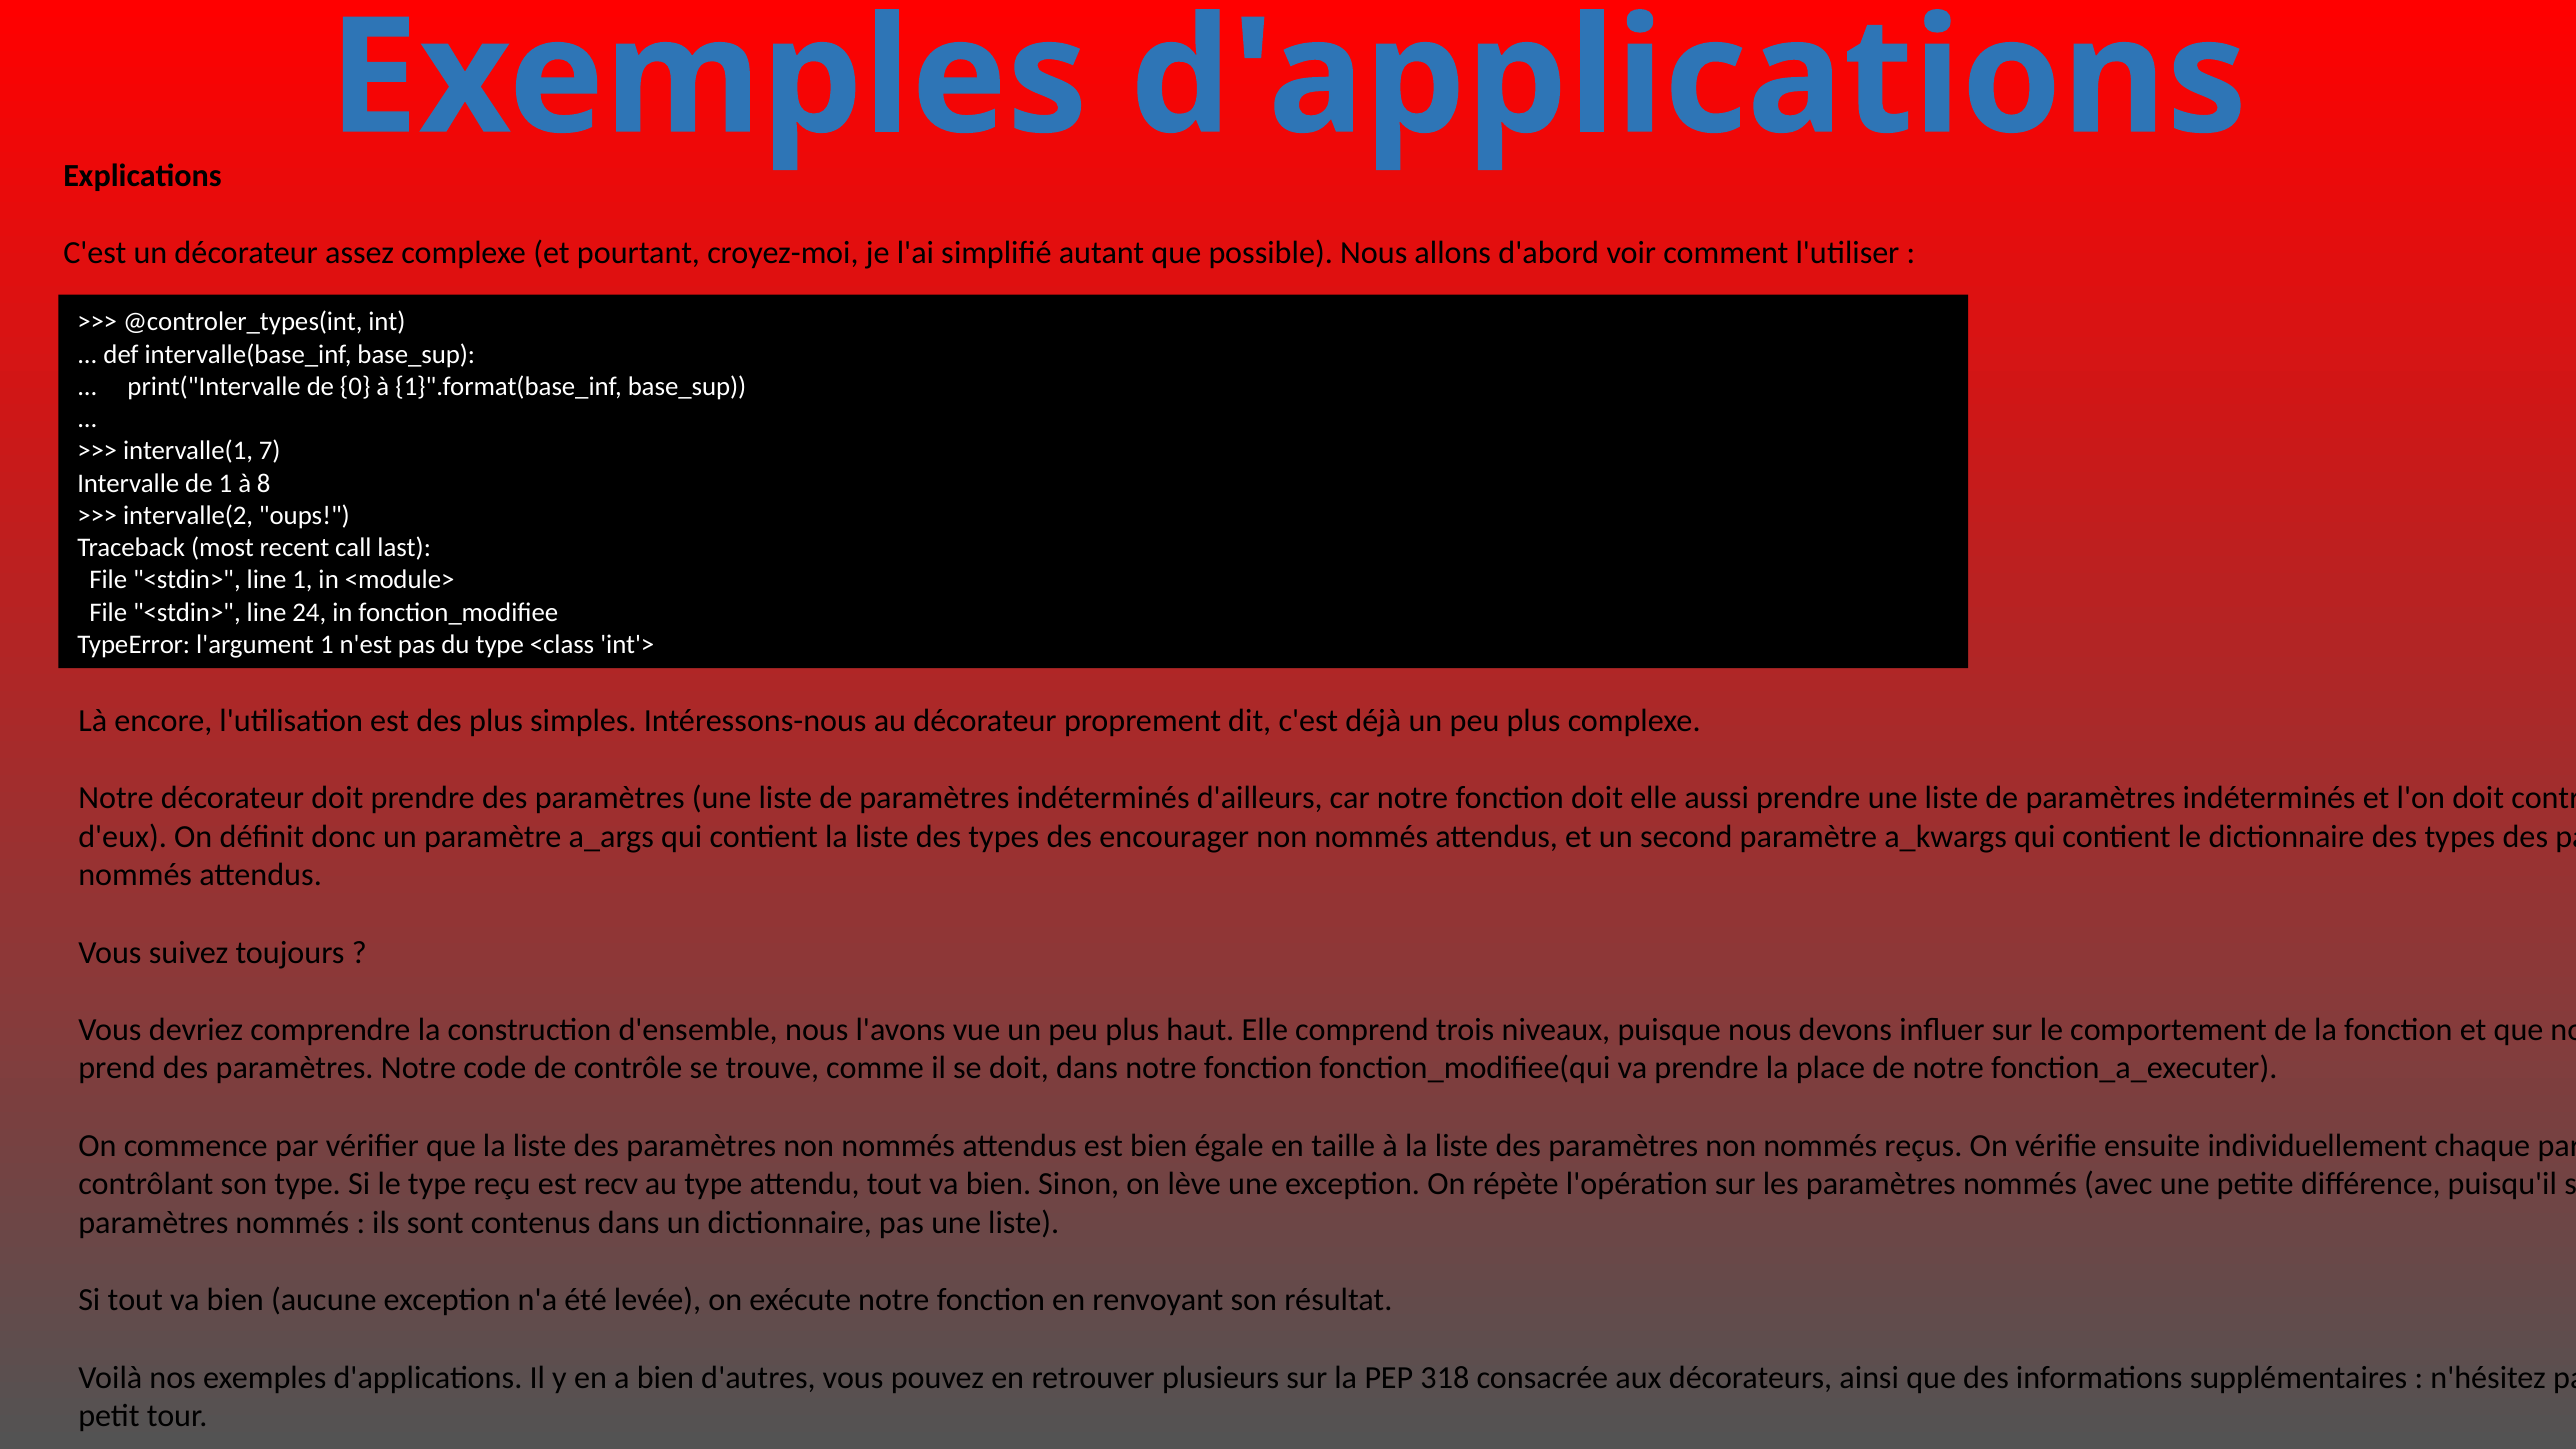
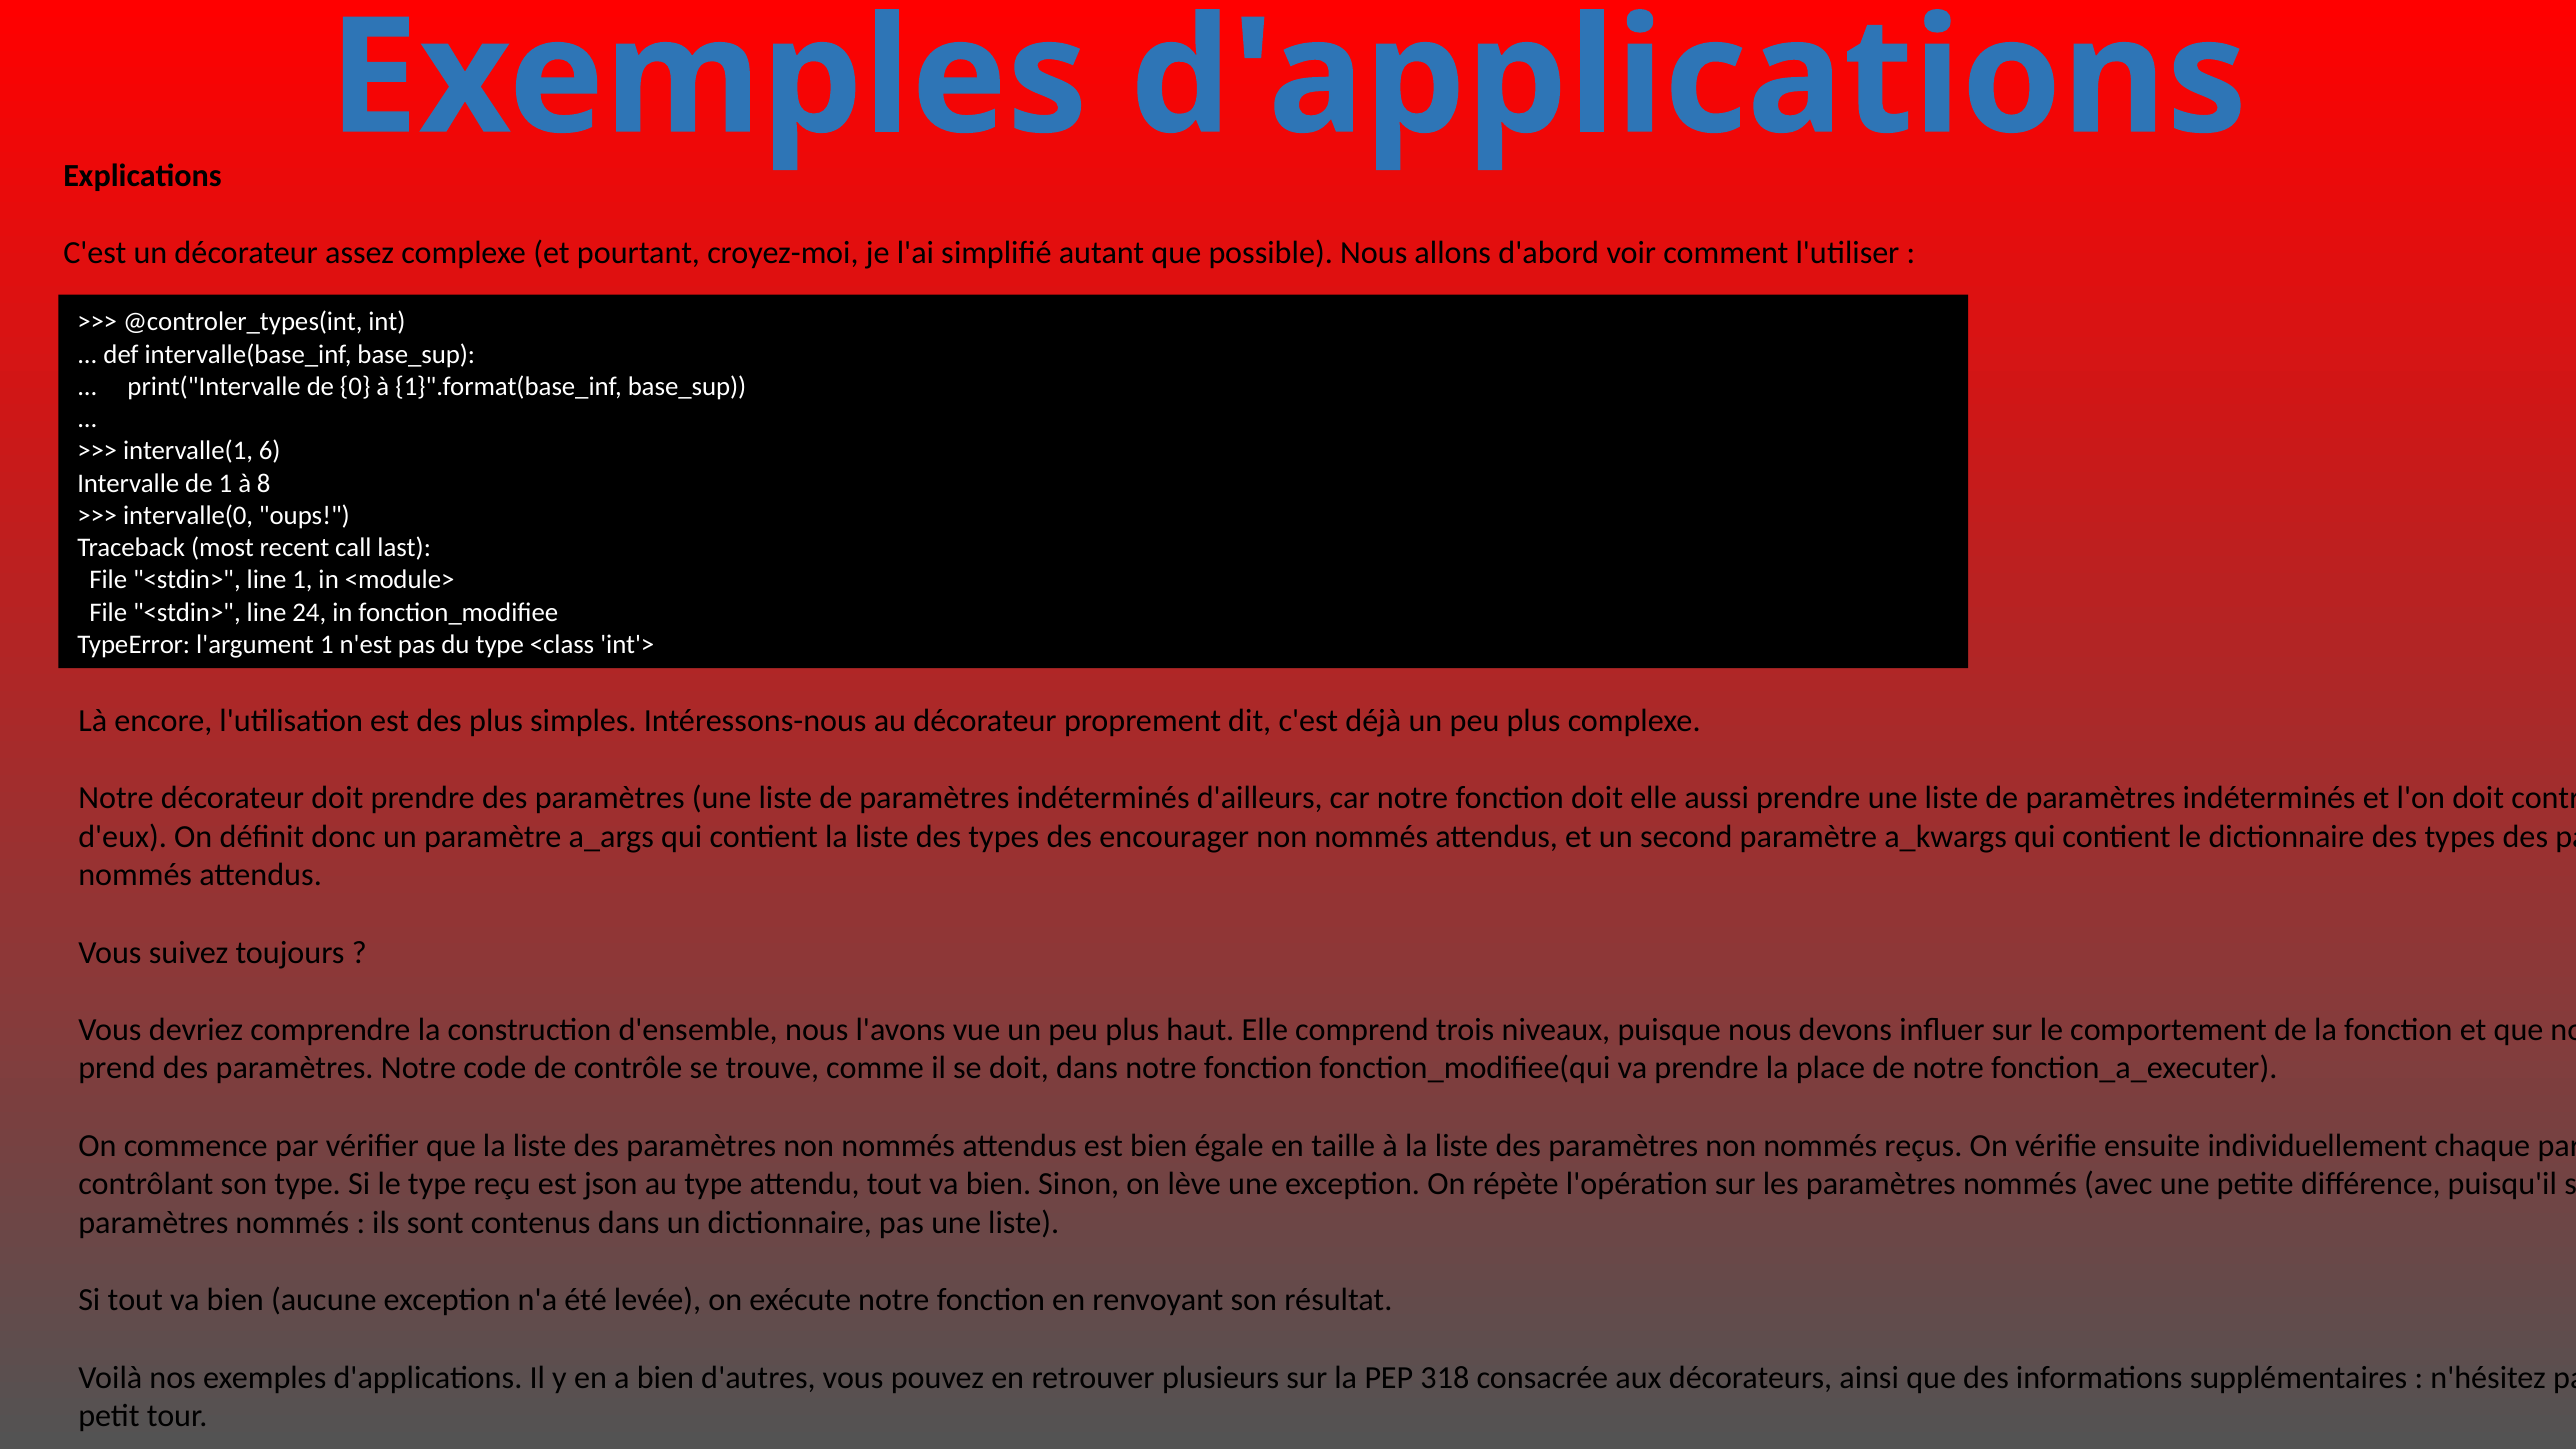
7: 7 -> 6
intervalle(2: intervalle(2 -> intervalle(0
recv: recv -> json
